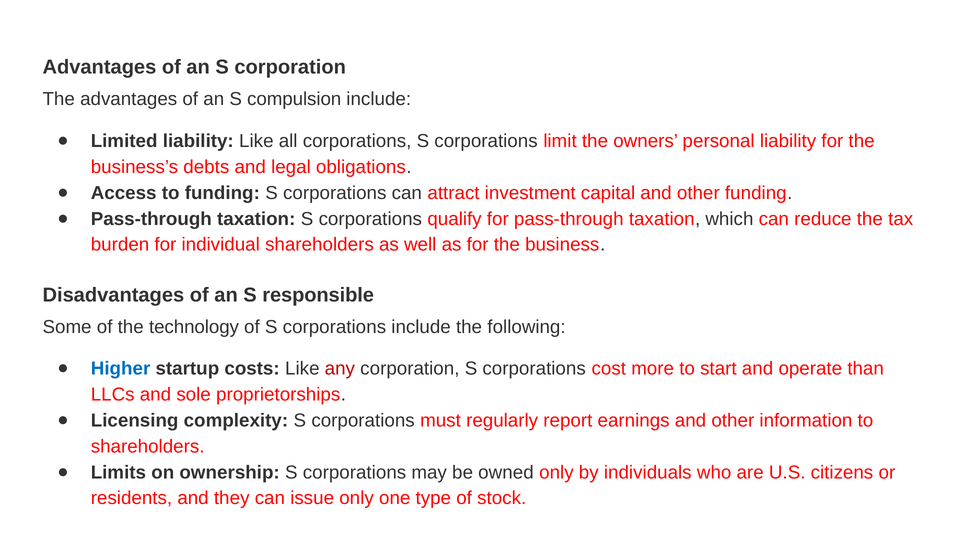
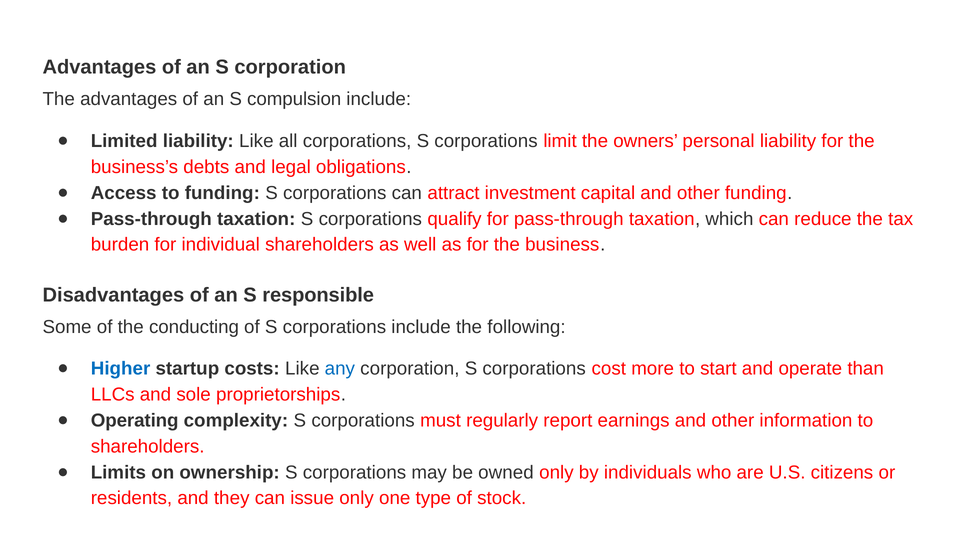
technology: technology -> conducting
any colour: red -> blue
Licensing: Licensing -> Operating
